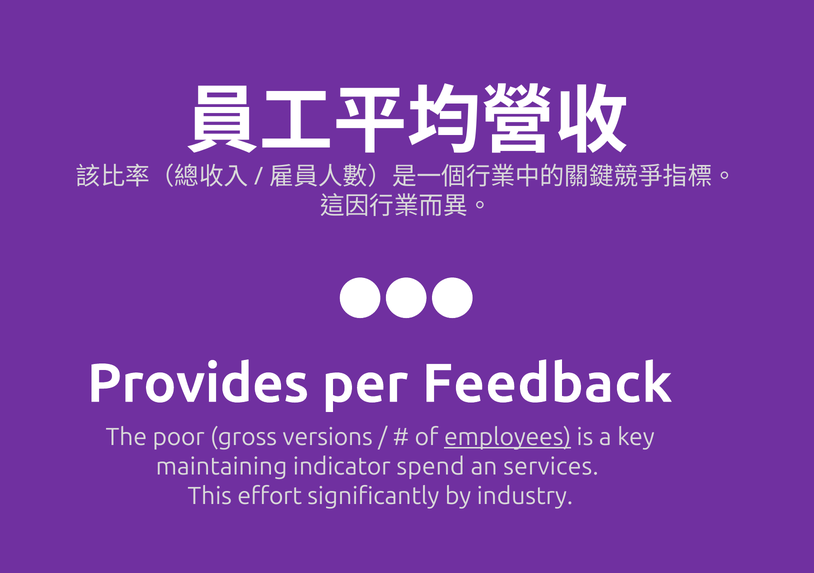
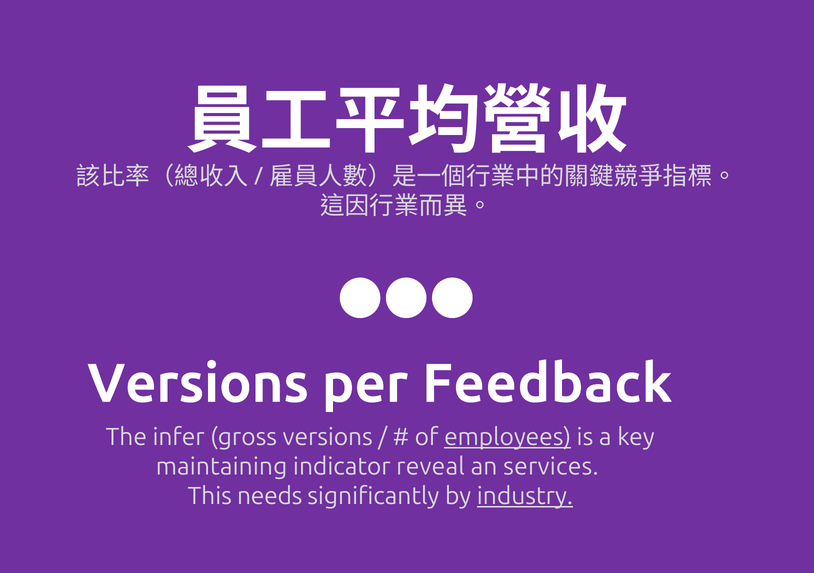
Provides at (198, 384): Provides -> Versions
poor: poor -> infer
spend: spend -> reveal
effort: effort -> needs
industry underline: none -> present
